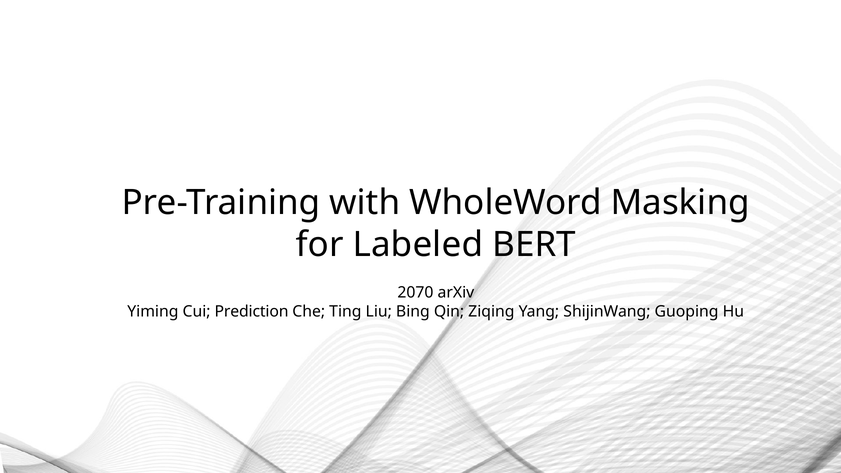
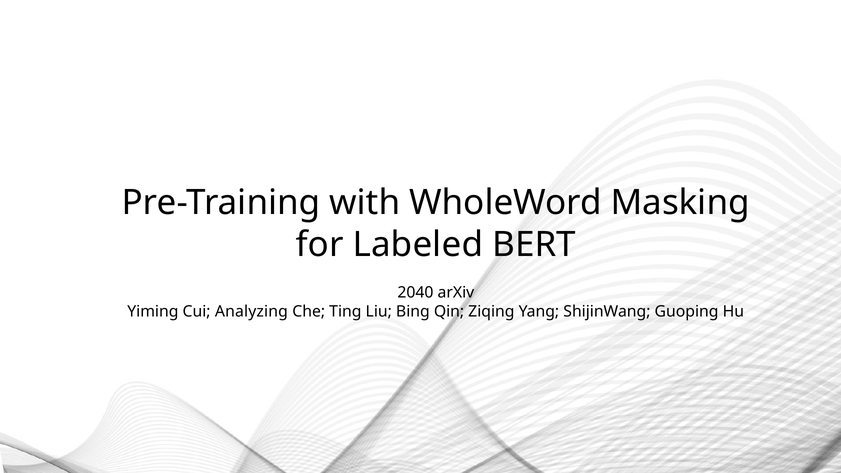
2070: 2070 -> 2040
Prediction: Prediction -> Analyzing
